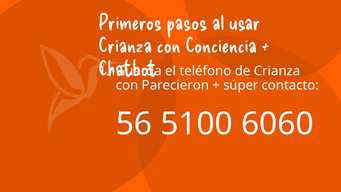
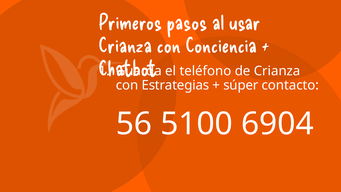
Parecieron: Parecieron -> Estrategias
6060: 6060 -> 6904
